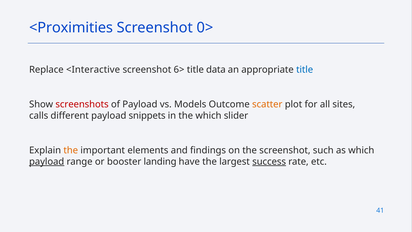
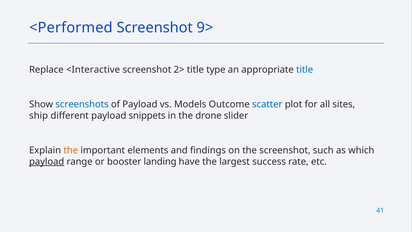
<Proximities: <Proximities -> <Performed
0>: 0> -> 9>
6>: 6> -> 2>
data: data -> type
screenshots colour: red -> blue
scatter colour: orange -> blue
calls: calls -> ship
the which: which -> drone
success underline: present -> none
